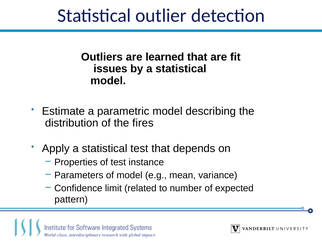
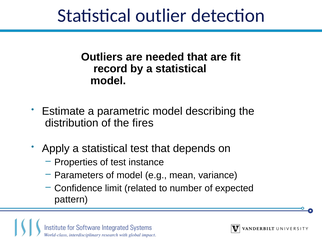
learned: learned -> needed
issues: issues -> record
